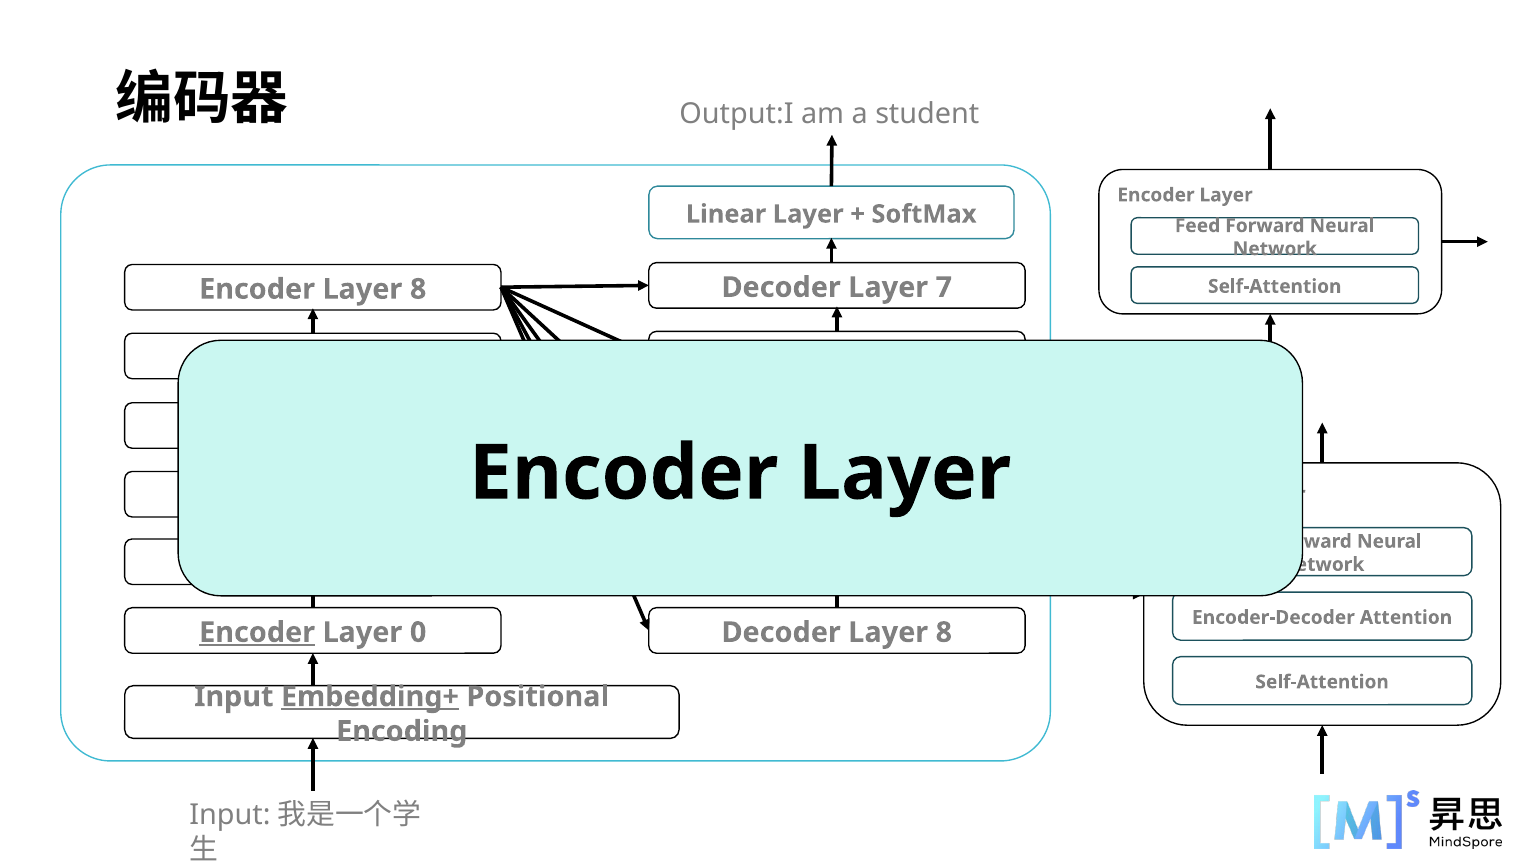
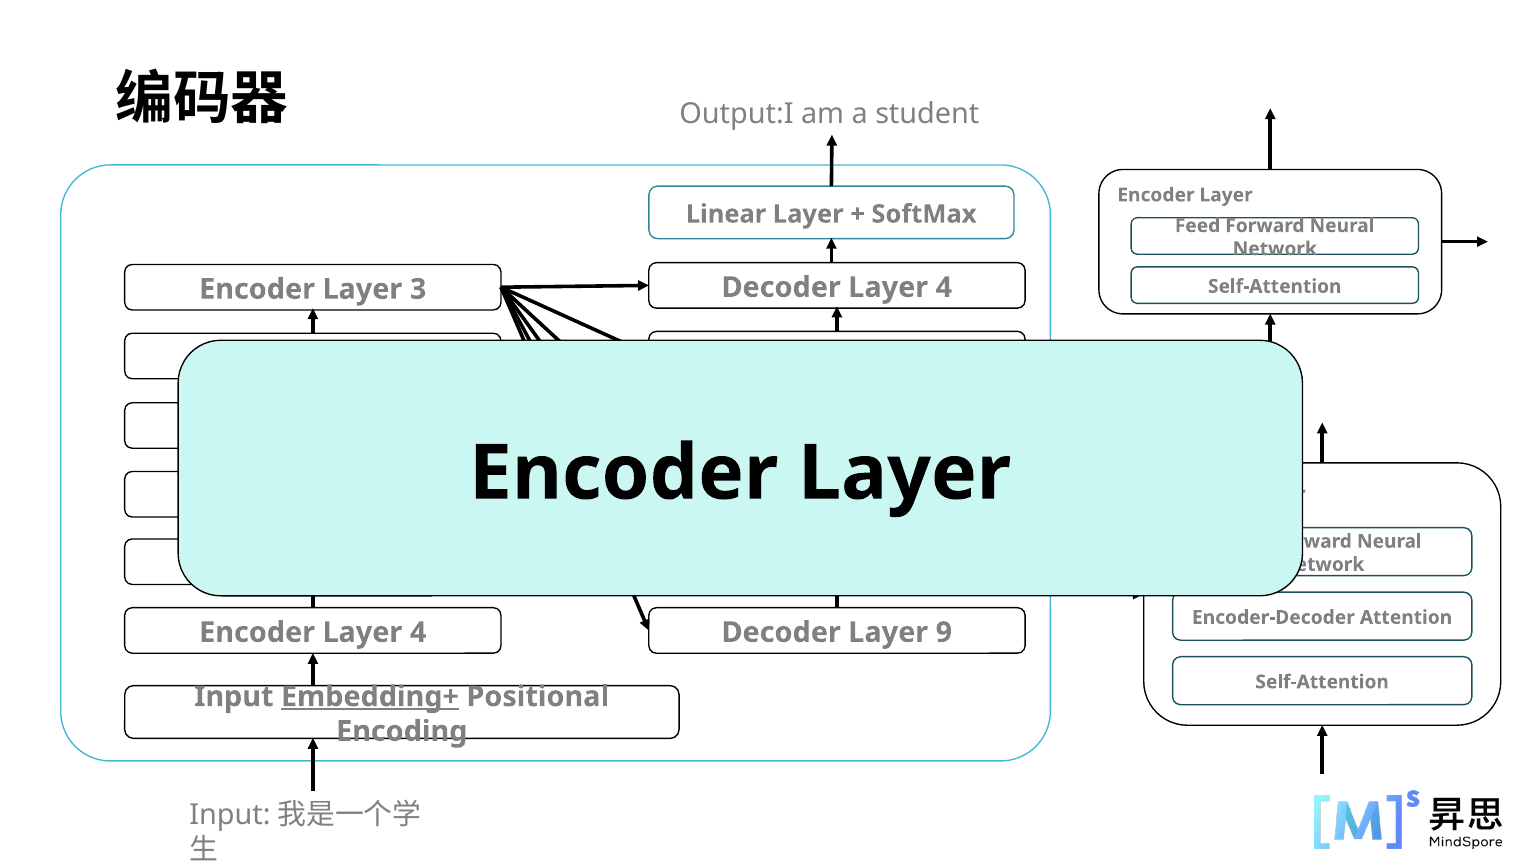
7 at (944, 287): 7 -> 4
8 at (418, 289): 8 -> 3
Encoder at (257, 632) underline: present -> none
0 at (418, 632): 0 -> 4
Decoder Layer 8: 8 -> 9
